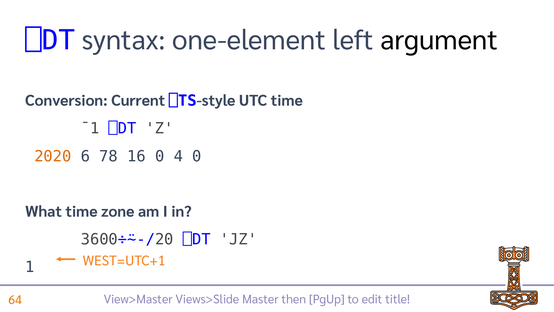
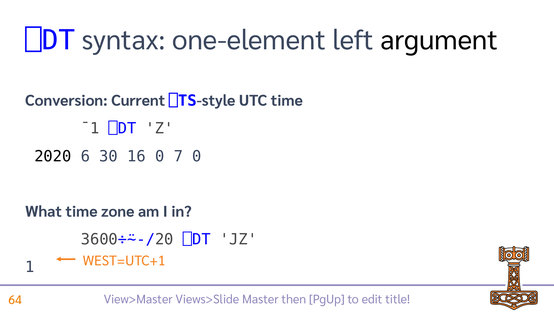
2020 colour: orange -> black
78: 78 -> 30
4: 4 -> 7
